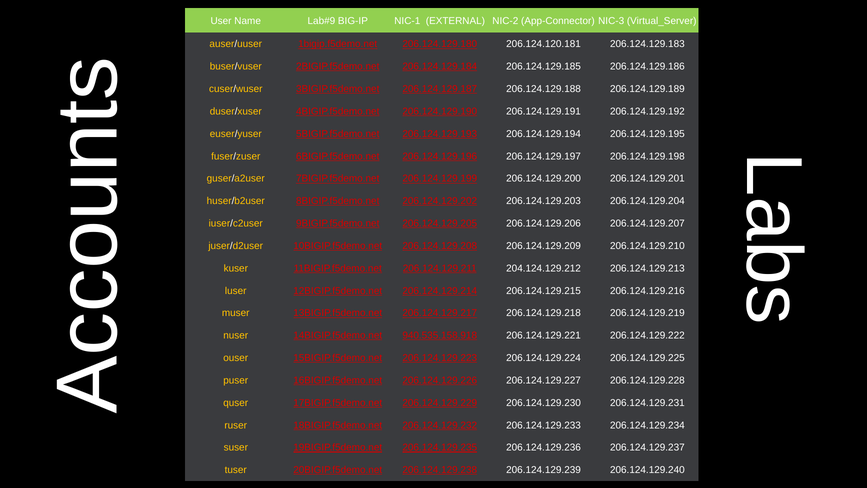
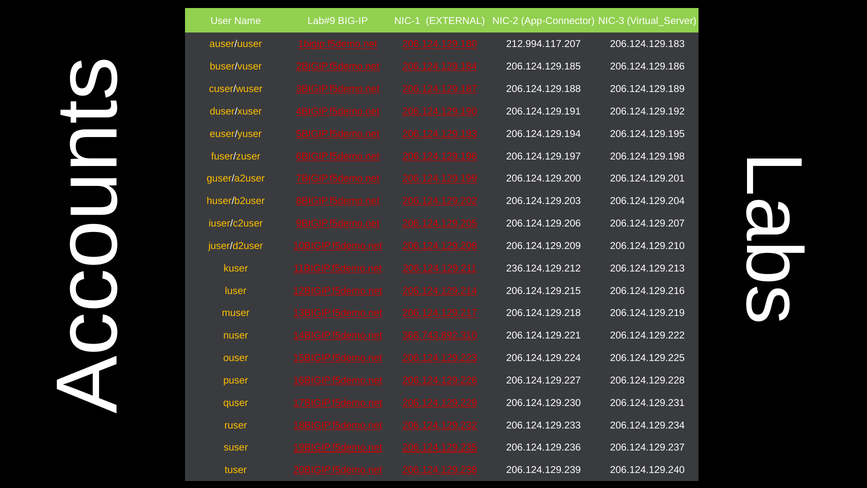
206.124.120.181: 206.124.120.181 -> 212.994.117.207
204.124.129.212: 204.124.129.212 -> 236.124.129.212
940.535.158.918: 940.535.158.918 -> 368.743.892.310
